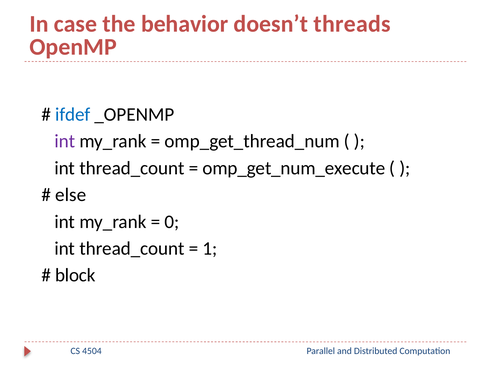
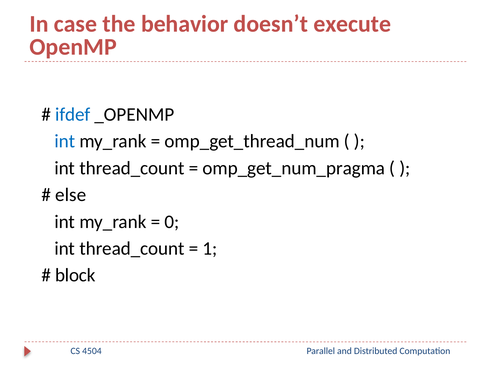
threads: threads -> execute
int at (65, 141) colour: purple -> blue
omp_get_num_execute: omp_get_num_execute -> omp_get_num_pragma
